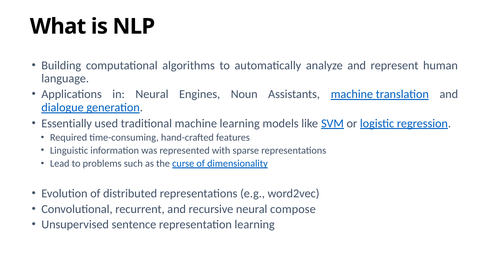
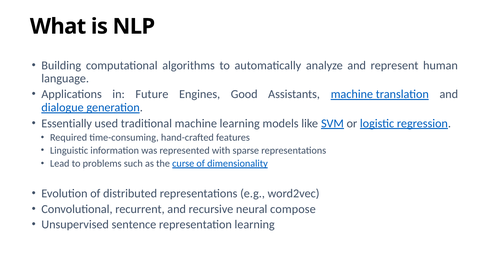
in Neural: Neural -> Future
Noun: Noun -> Good
